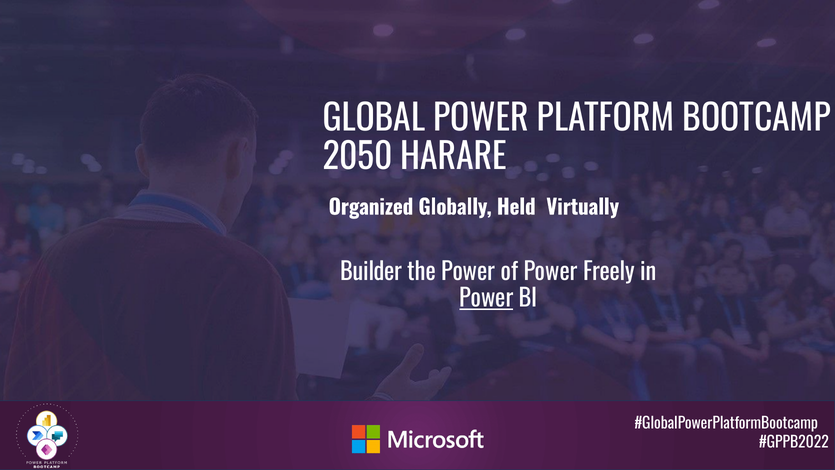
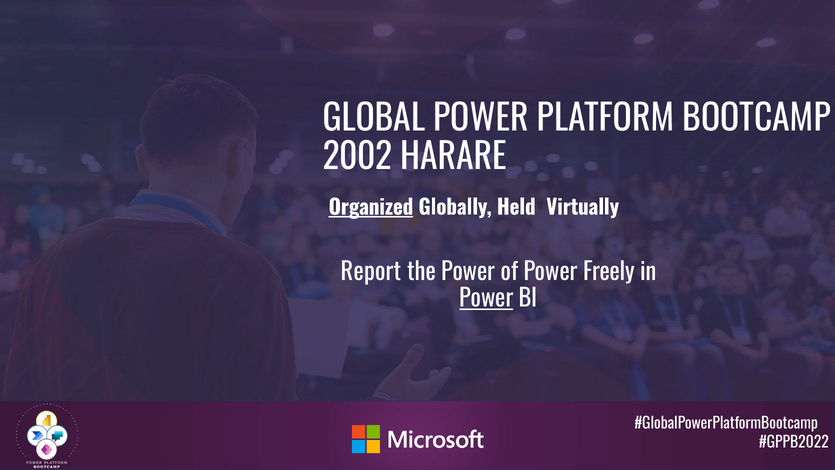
2050: 2050 -> 2002
Organized underline: none -> present
Builder: Builder -> Report
